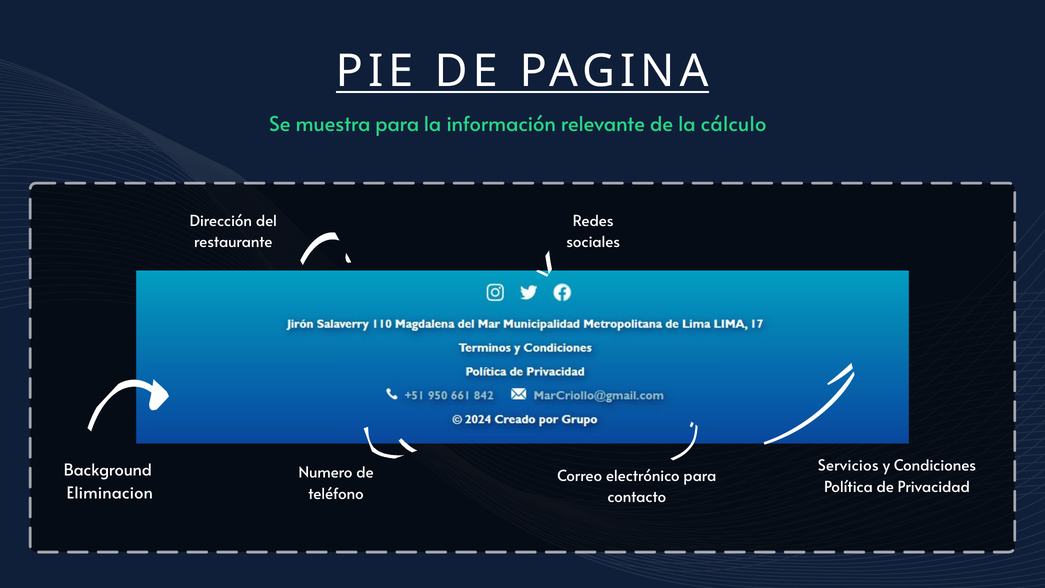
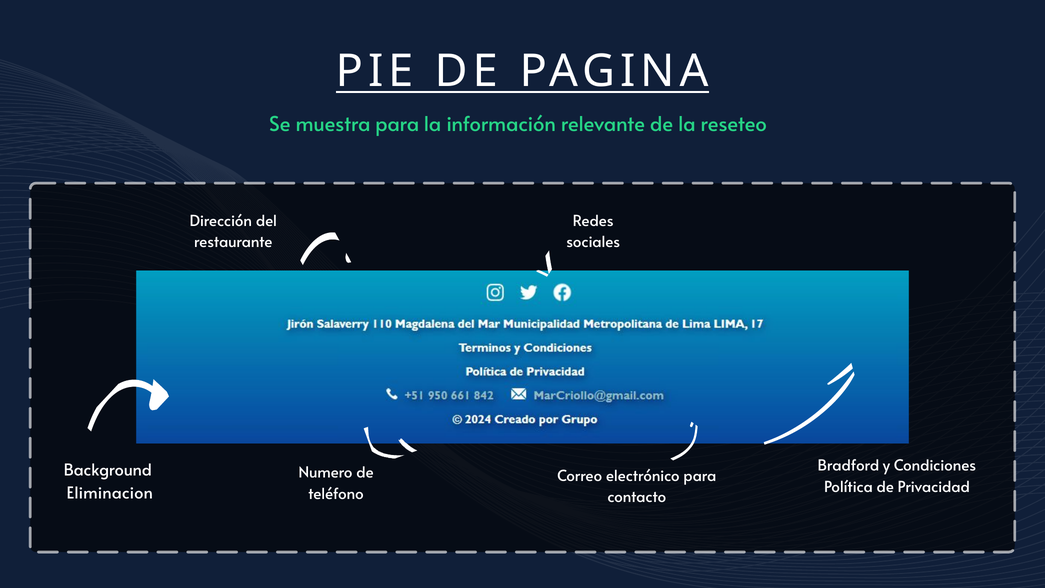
cálculo: cálculo -> reseteo
Servicios: Servicios -> Bradford
